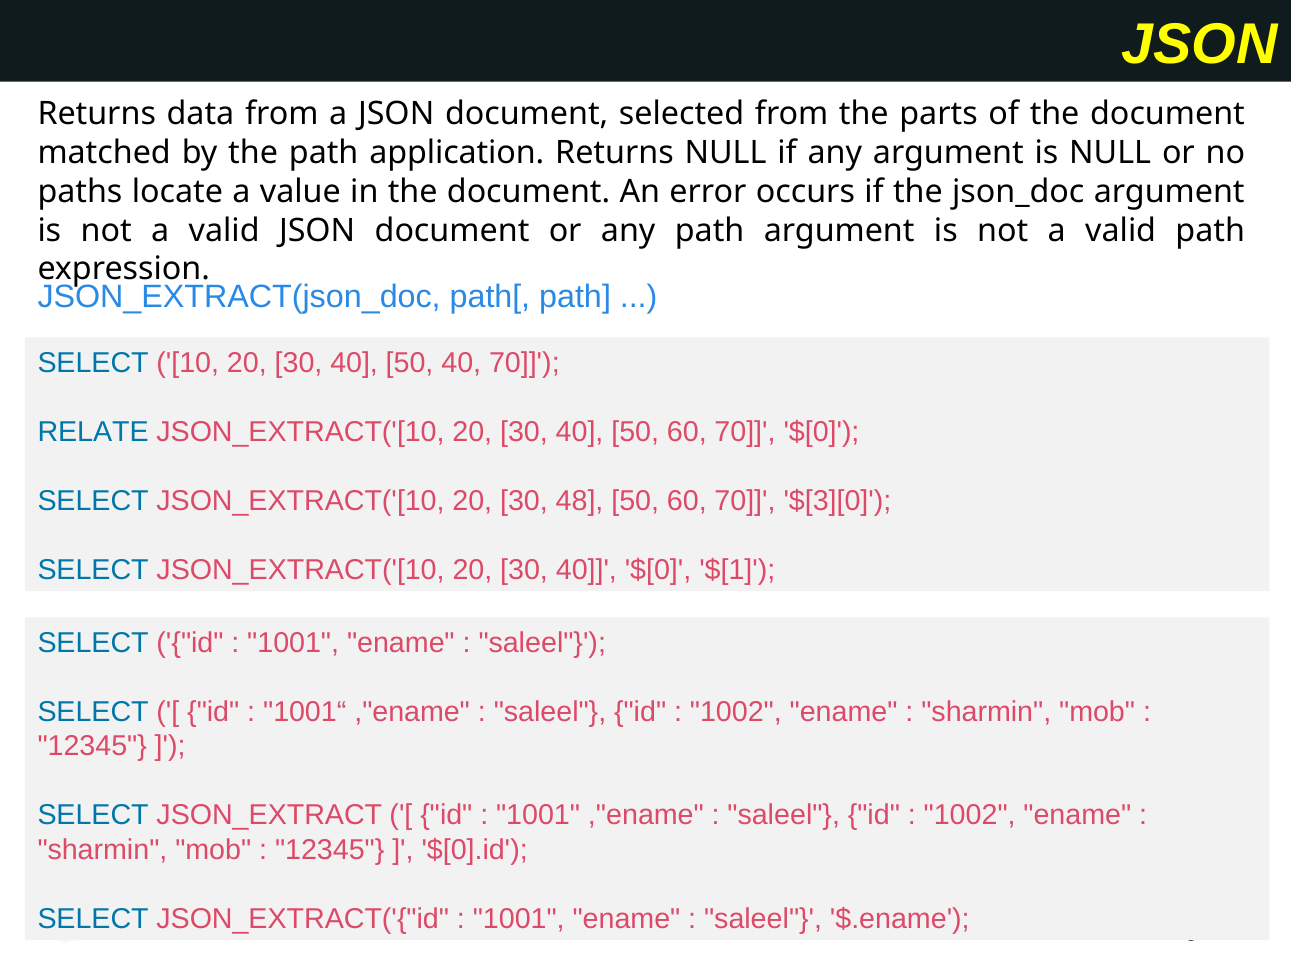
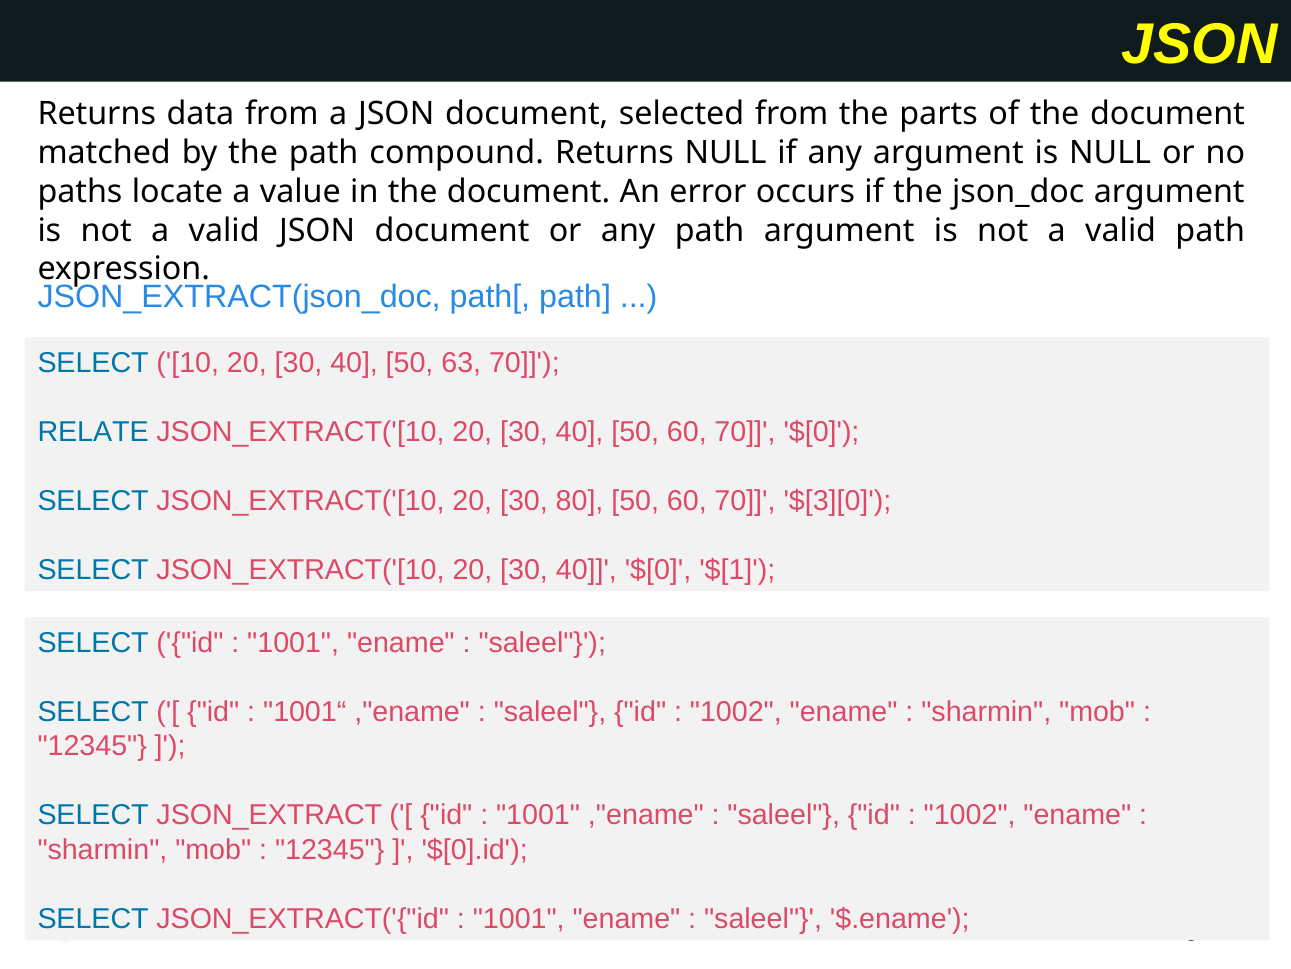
application: application -> compound
50 40: 40 -> 63
48: 48 -> 80
